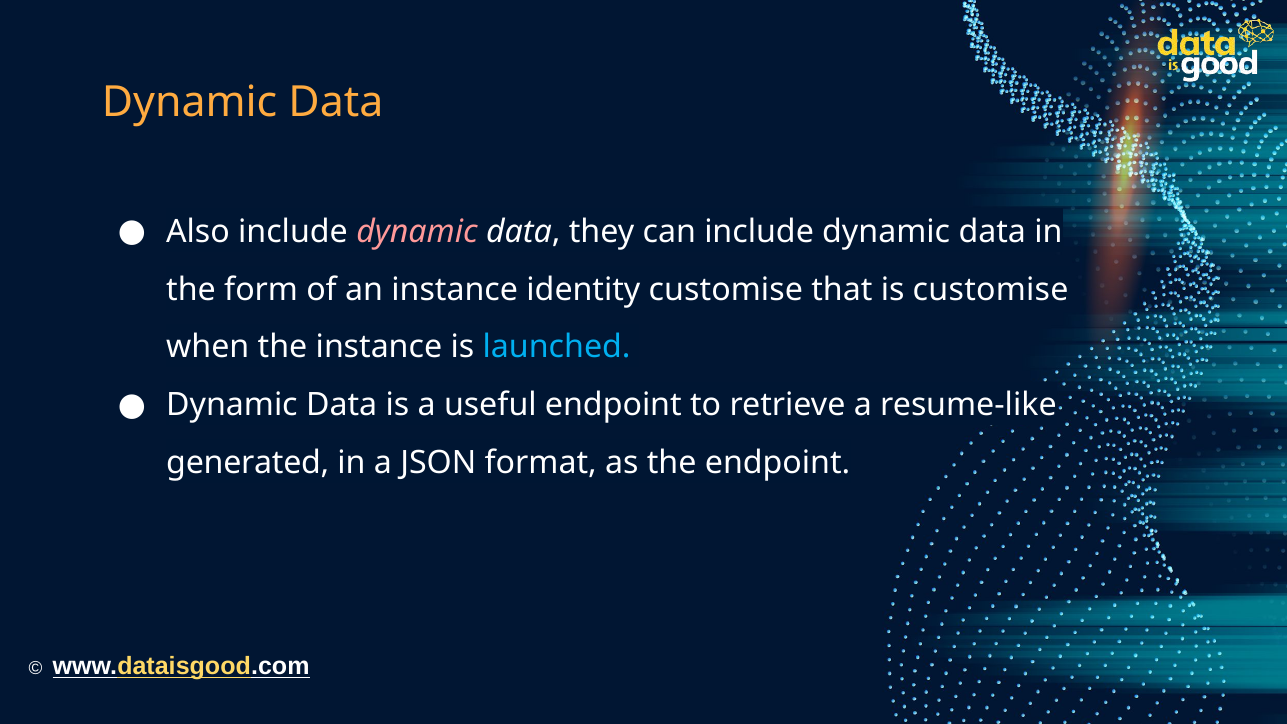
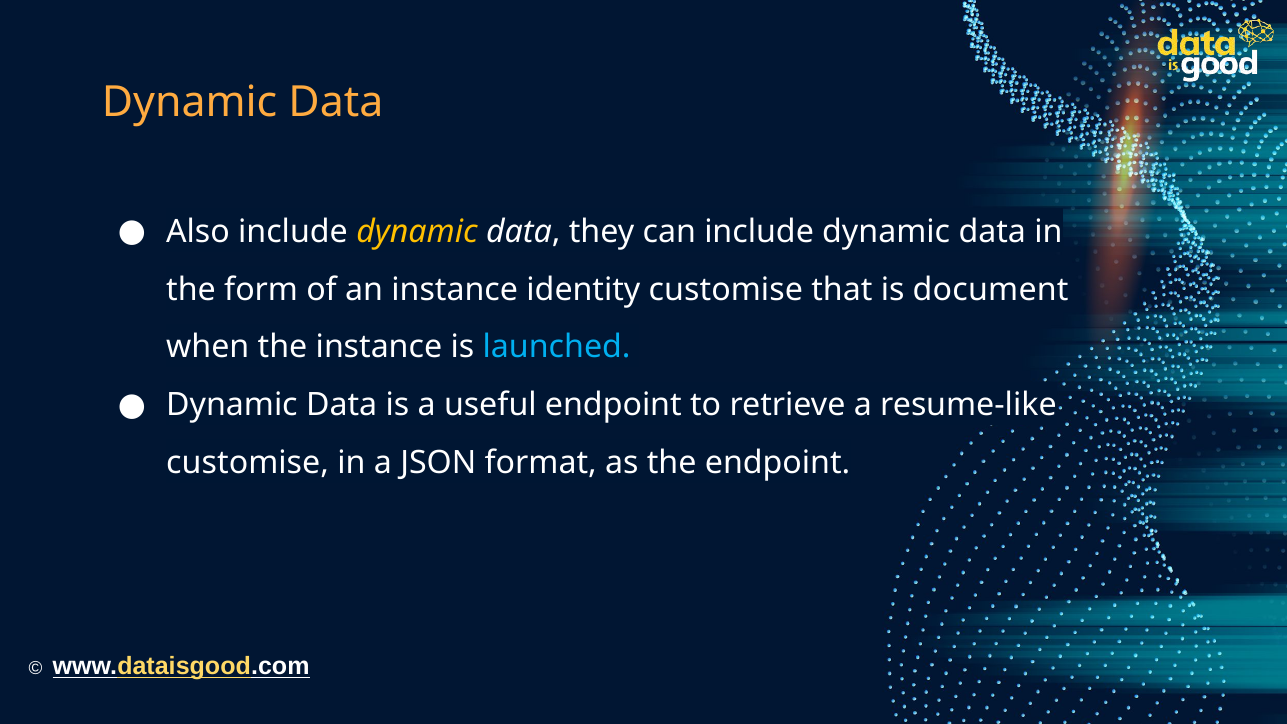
dynamic at (417, 231) colour: pink -> yellow
is customise: customise -> document
generated at (248, 463): generated -> customise
